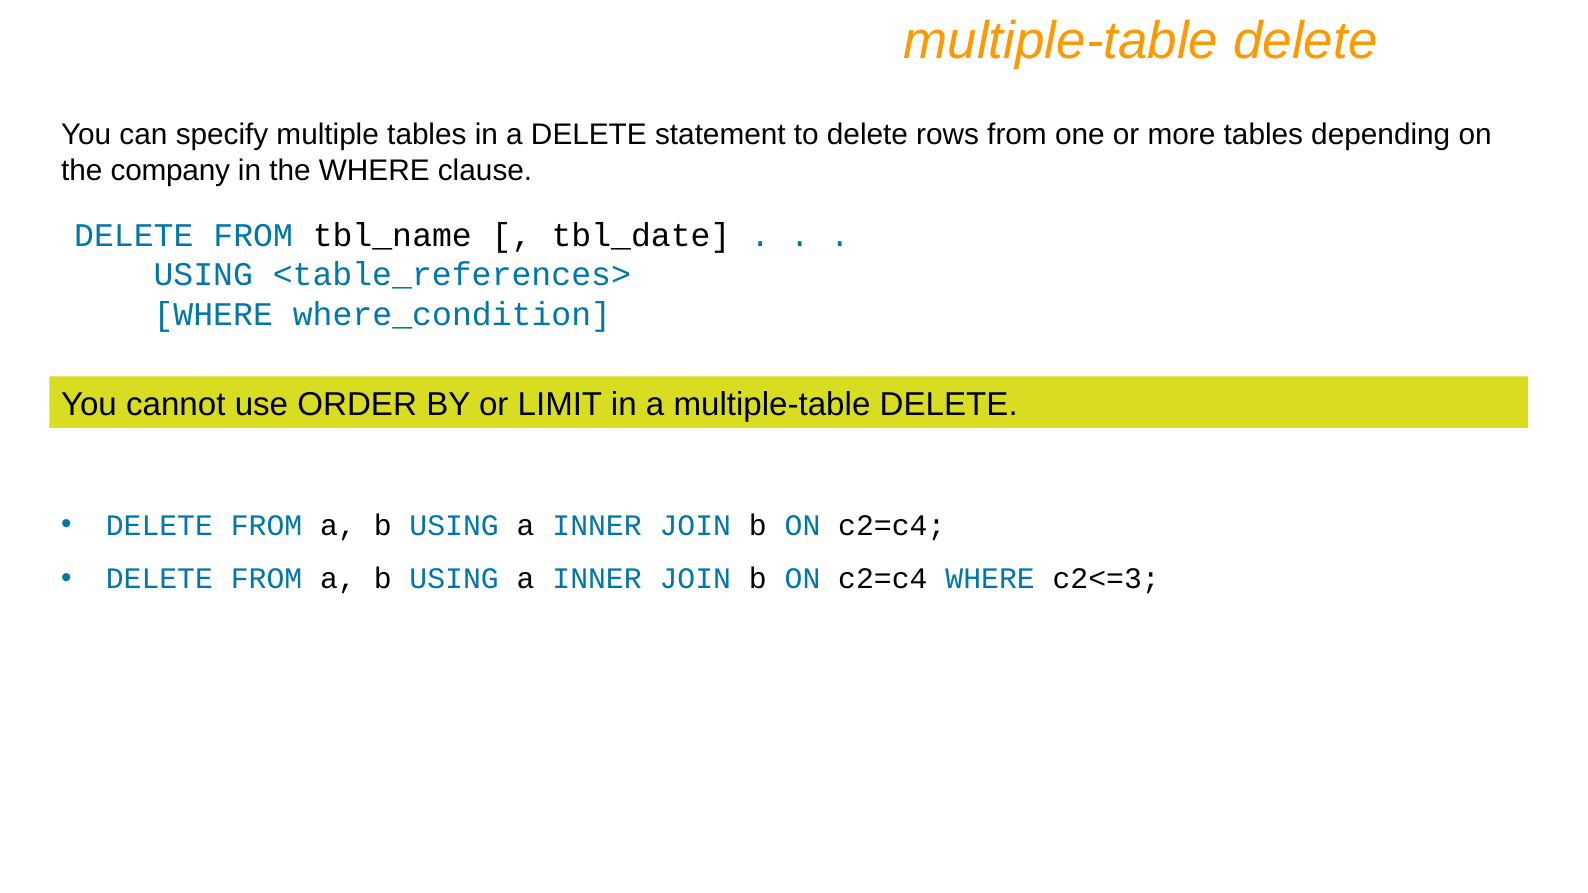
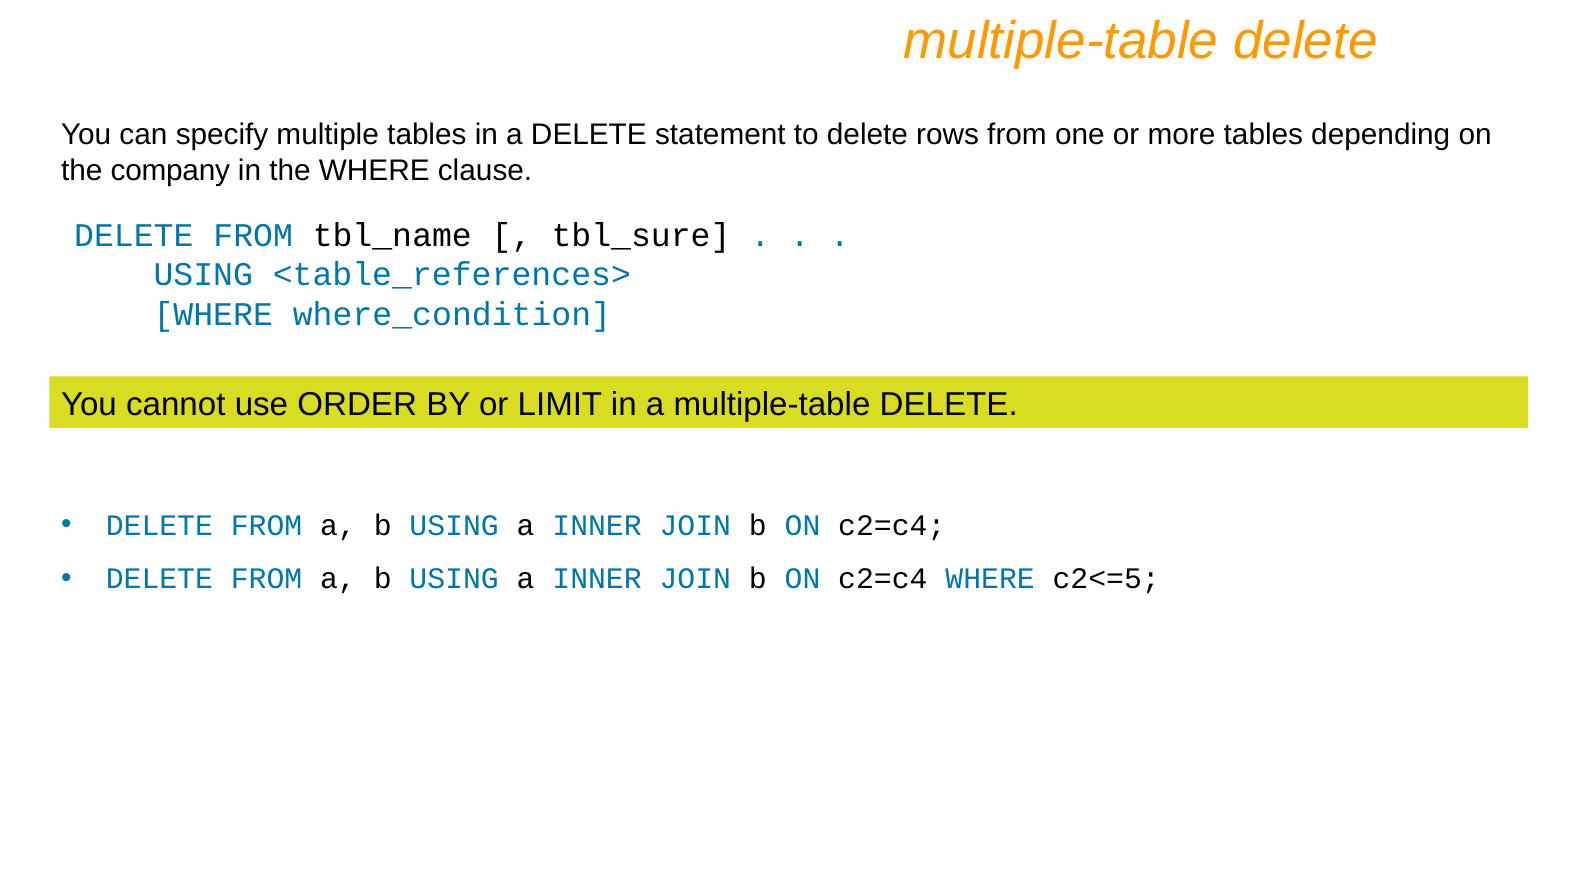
tbl_date: tbl_date -> tbl_sure
c2<=3: c2<=3 -> c2<=5
